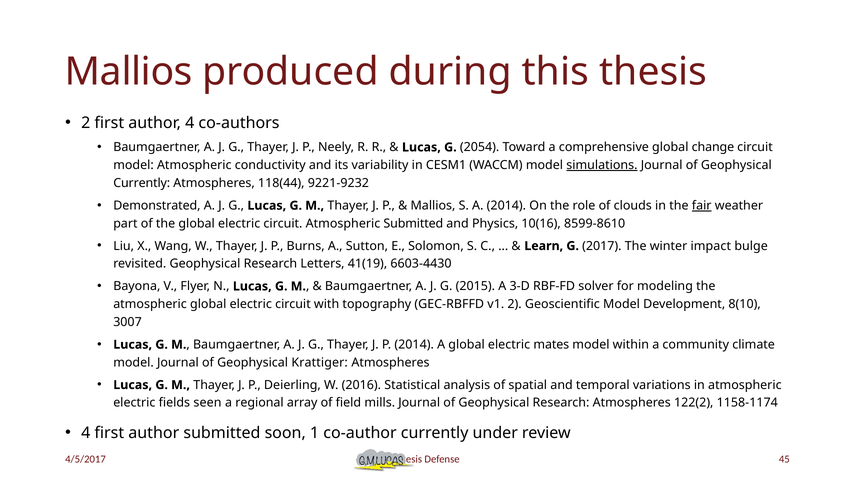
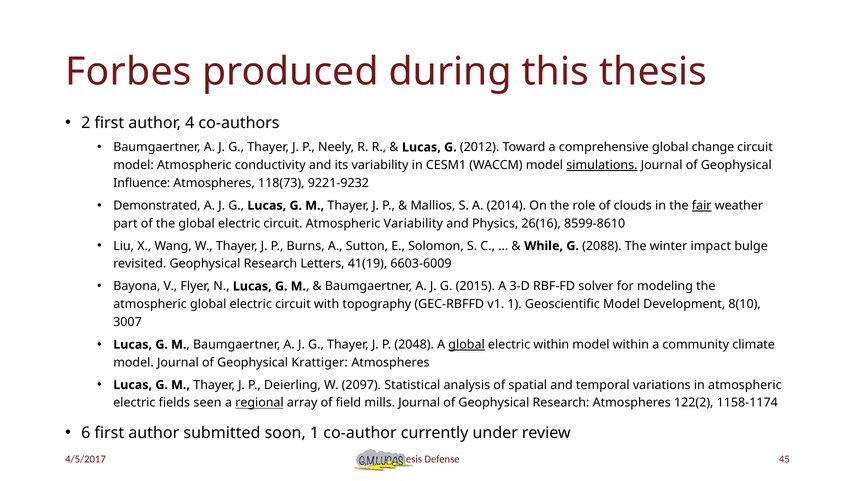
Mallios at (129, 72): Mallios -> Forbes
2054: 2054 -> 2012
Currently at (142, 183): Currently -> Influence
118(44: 118(44 -> 118(73
Atmospheric Submitted: Submitted -> Variability
10(16: 10(16 -> 26(16
Learn: Learn -> While
2017: 2017 -> 2088
6603-4430: 6603-4430 -> 6603-6009
v1 2: 2 -> 1
P 2014: 2014 -> 2048
global at (467, 345) underline: none -> present
electric mates: mates -> within
2016: 2016 -> 2097
regional underline: none -> present
4 at (86, 433): 4 -> 6
